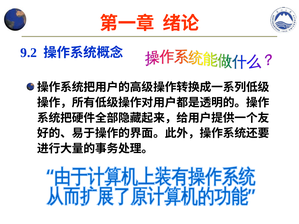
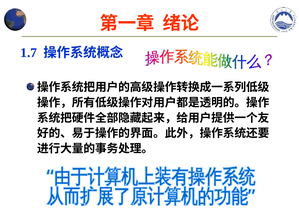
9.2: 9.2 -> 1.7
